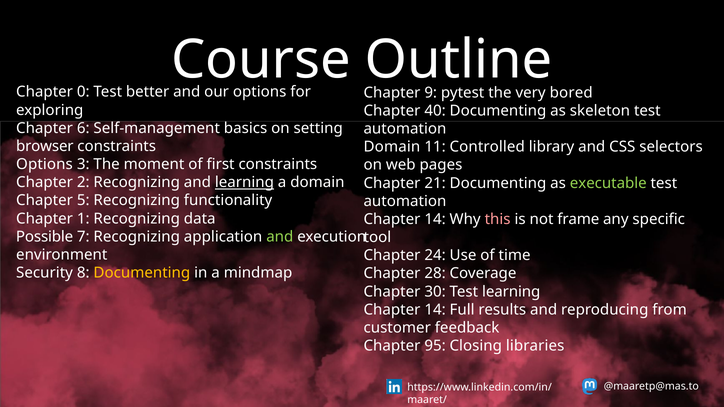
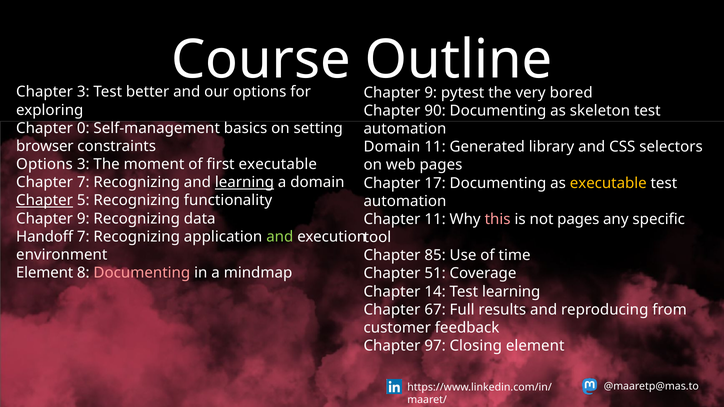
Chapter 0: 0 -> 3
40: 40 -> 90
6: 6 -> 0
Controlled: Controlled -> Generated
first constraints: constraints -> executable
Chapter 2: 2 -> 7
21: 21 -> 17
executable at (608, 183) colour: light green -> yellow
Chapter at (45, 201) underline: none -> present
1 at (83, 219): 1 -> 9
14 at (435, 219): 14 -> 11
not frame: frame -> pages
Possible: Possible -> Handoff
24: 24 -> 85
Security at (45, 273): Security -> Element
Documenting at (142, 273) colour: yellow -> pink
28: 28 -> 51
30: 30 -> 14
14 at (435, 310): 14 -> 67
95: 95 -> 97
Closing libraries: libraries -> element
